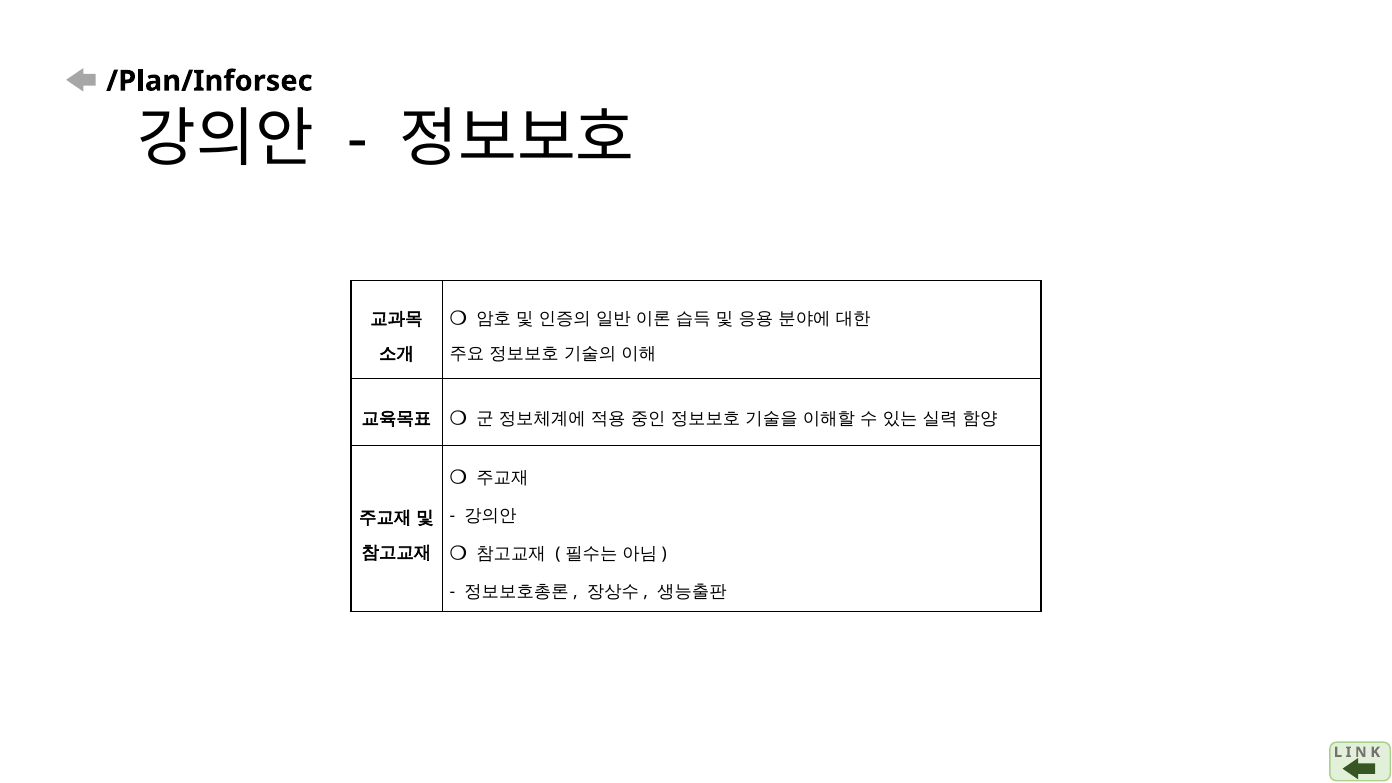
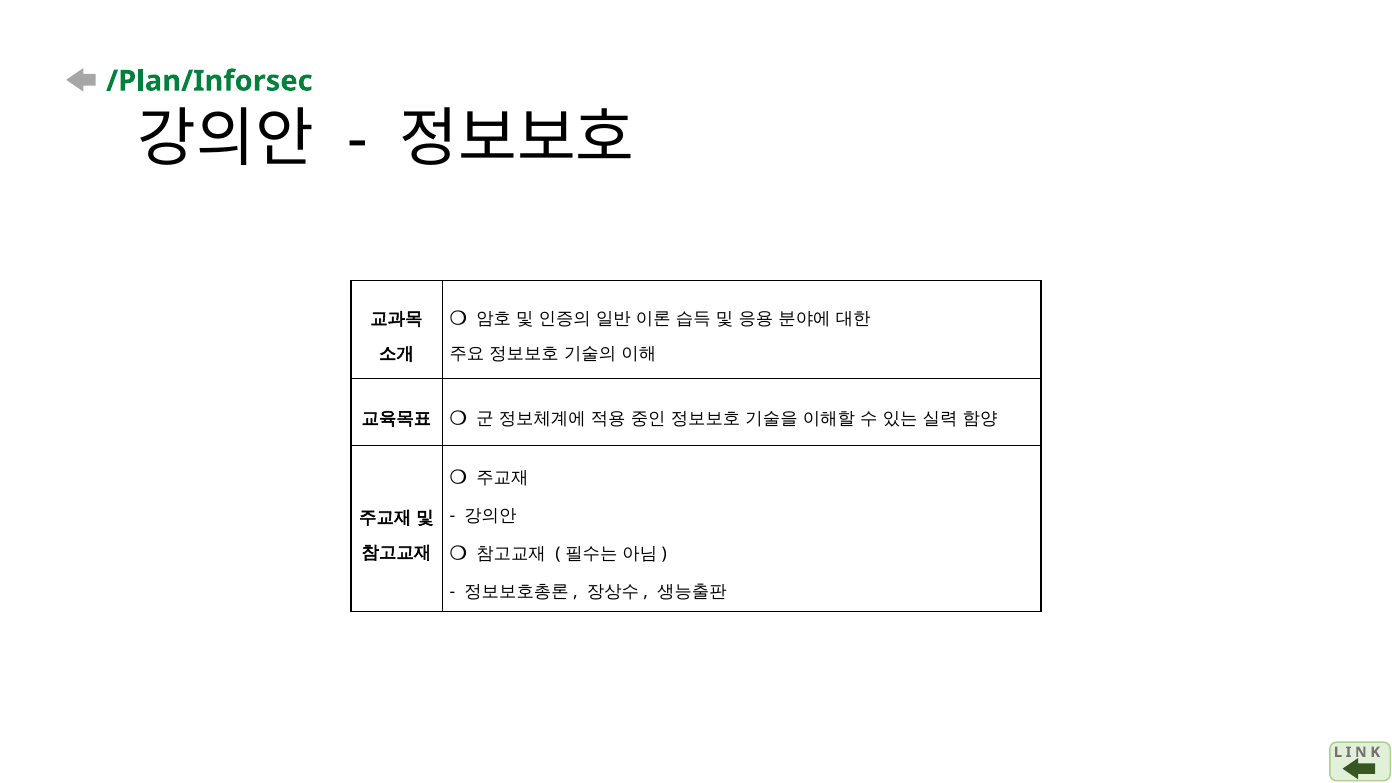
/Plan/Inforsec colour: black -> green
